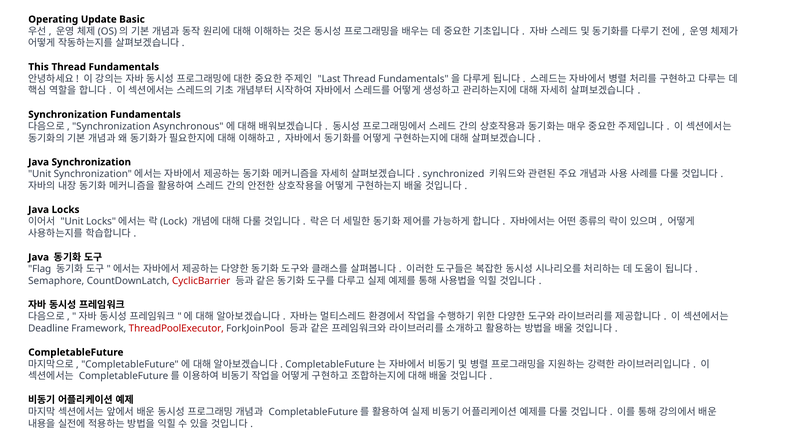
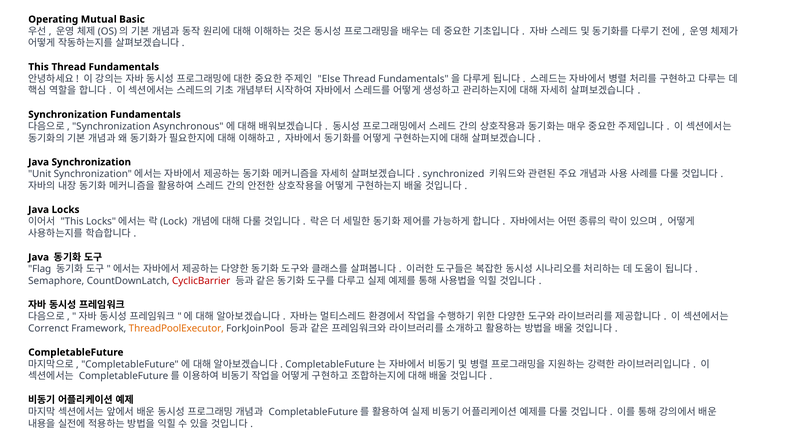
Update: Update -> Mutual
Last: Last -> Else
Unit at (72, 221): Unit -> This
Deadline: Deadline -> Correnct
ThreadPoolExecutor colour: red -> orange
